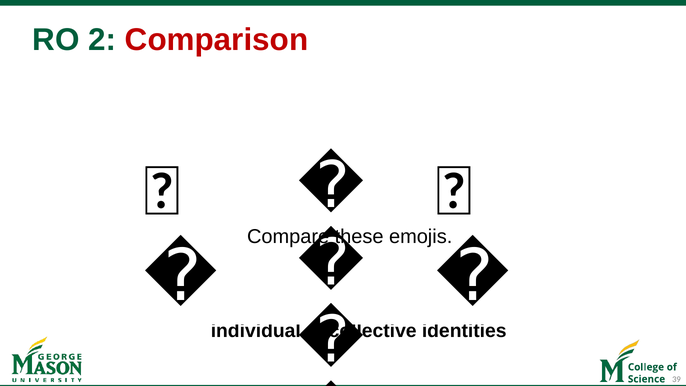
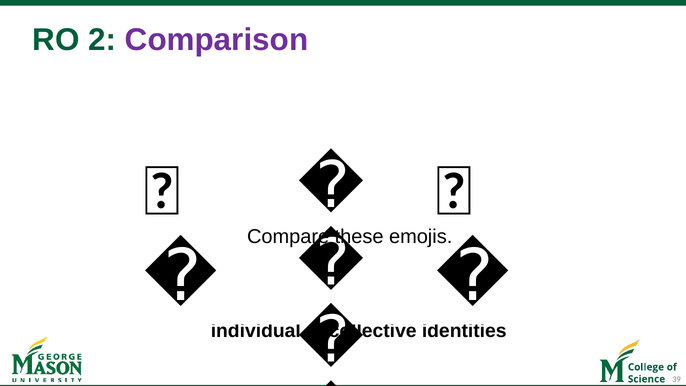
Comparison at (217, 40) colour: red -> purple
